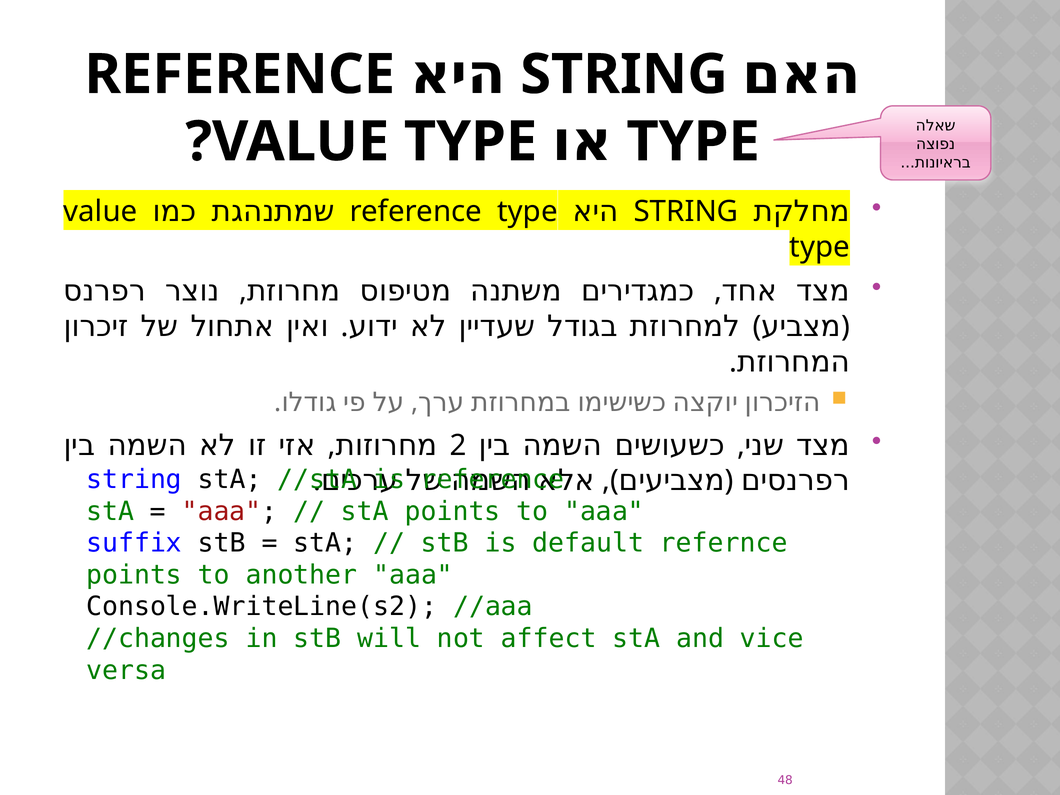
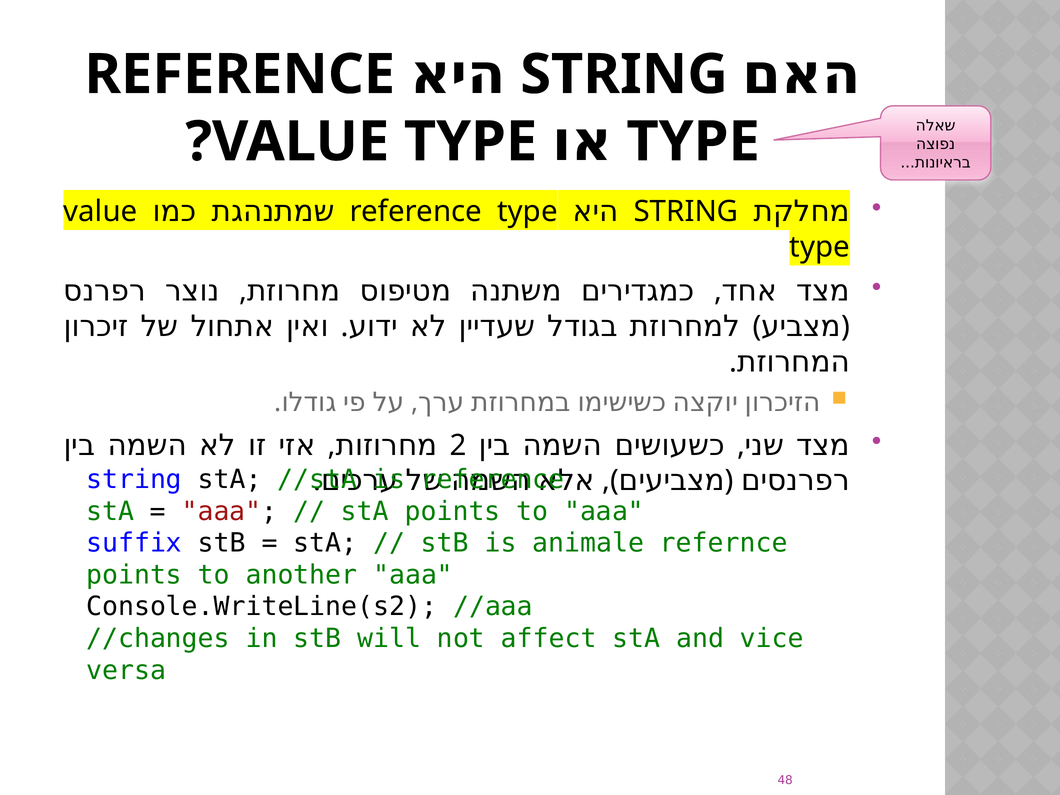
default: default -> animale
